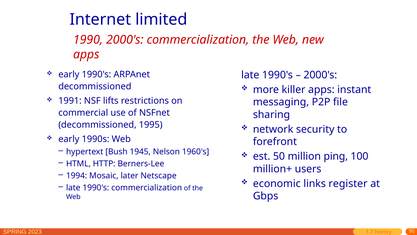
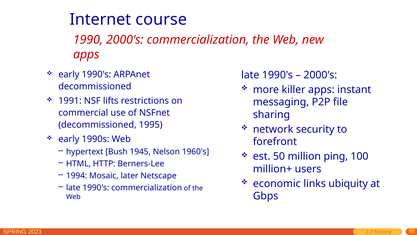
limited: limited -> course
register: register -> ubiquity
